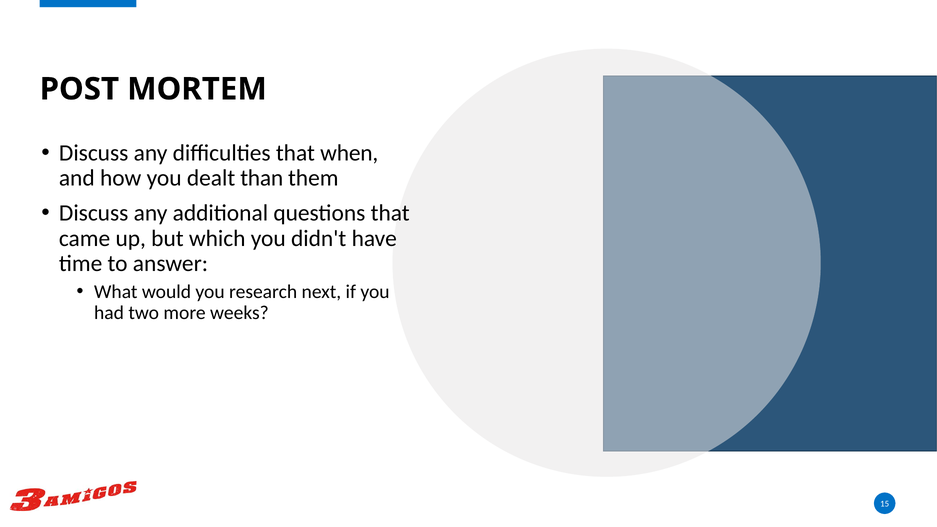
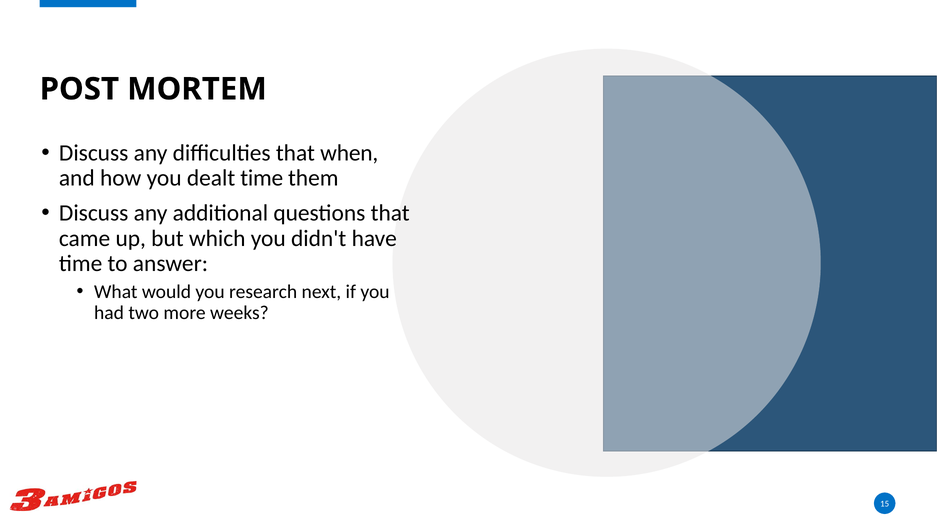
dealt than: than -> time
